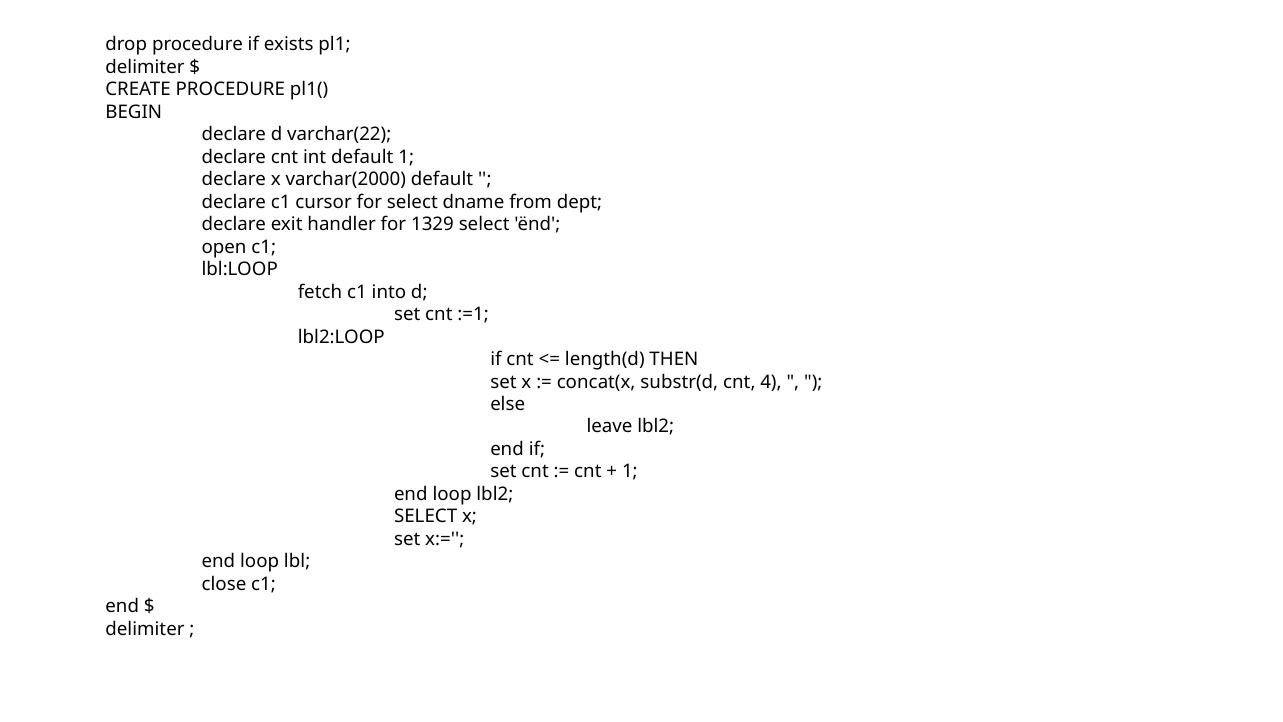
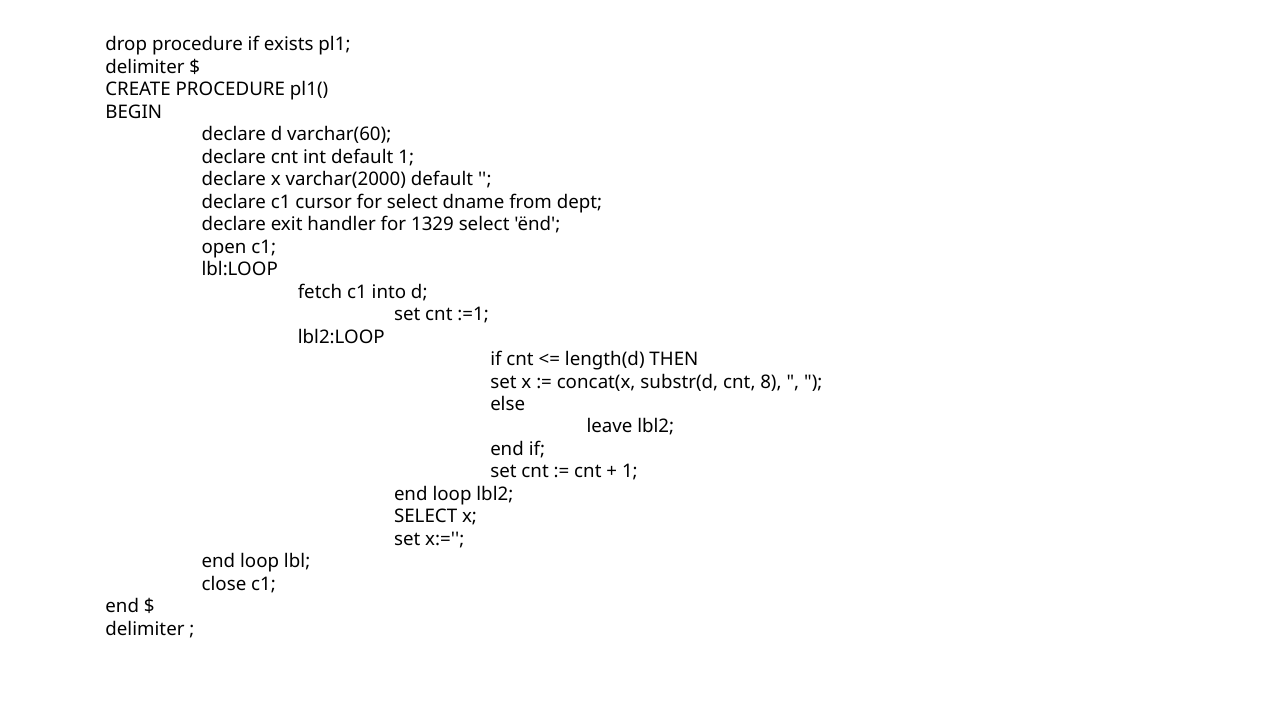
varchar(22: varchar(22 -> varchar(60
4: 4 -> 8
